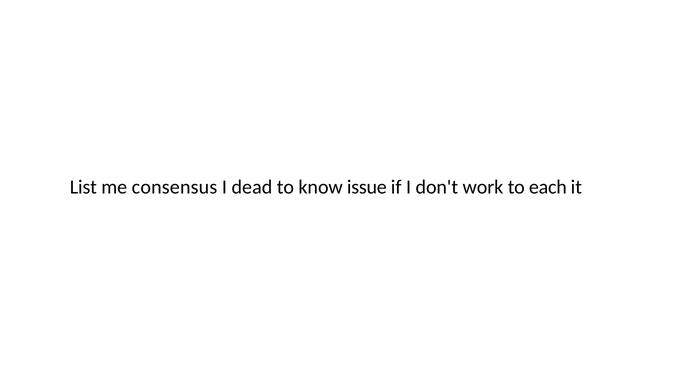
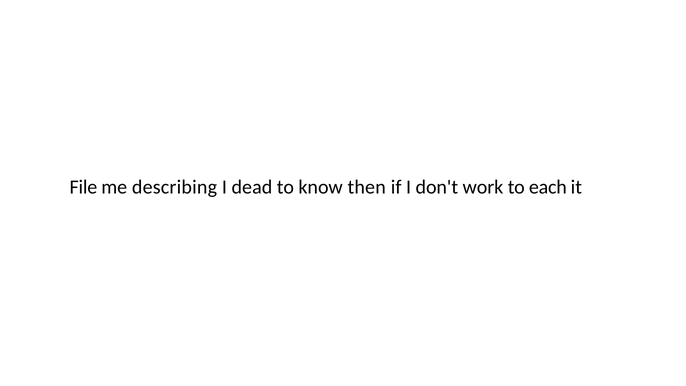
List: List -> File
consensus: consensus -> describing
issue: issue -> then
